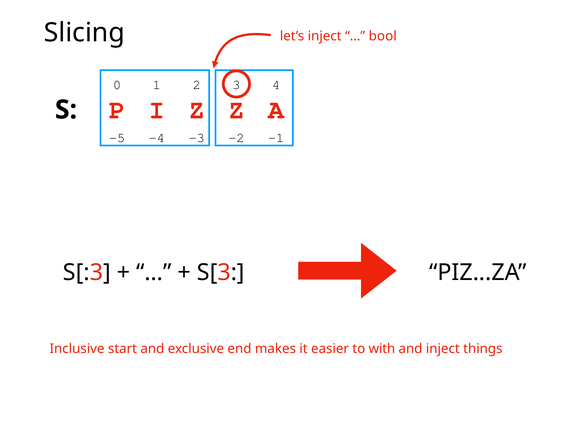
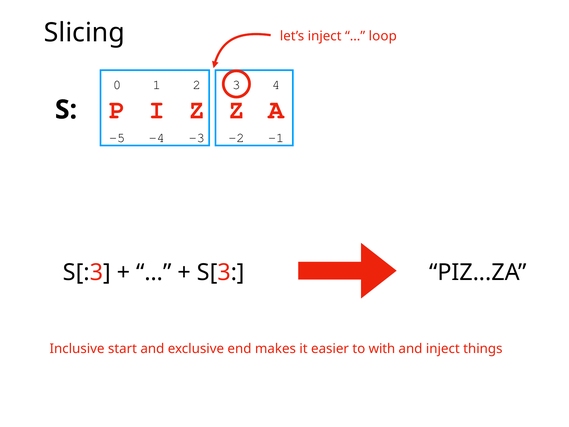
bool: bool -> loop
